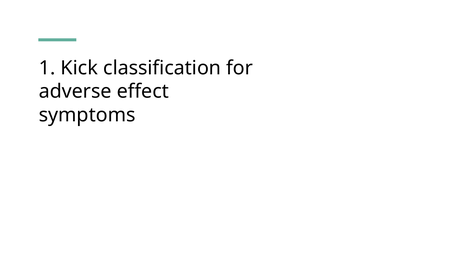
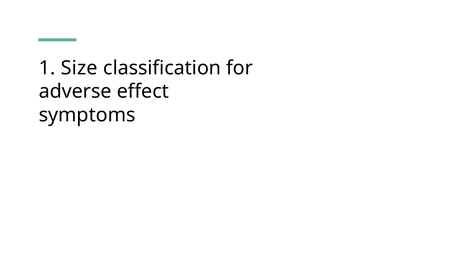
Kick: Kick -> Size
